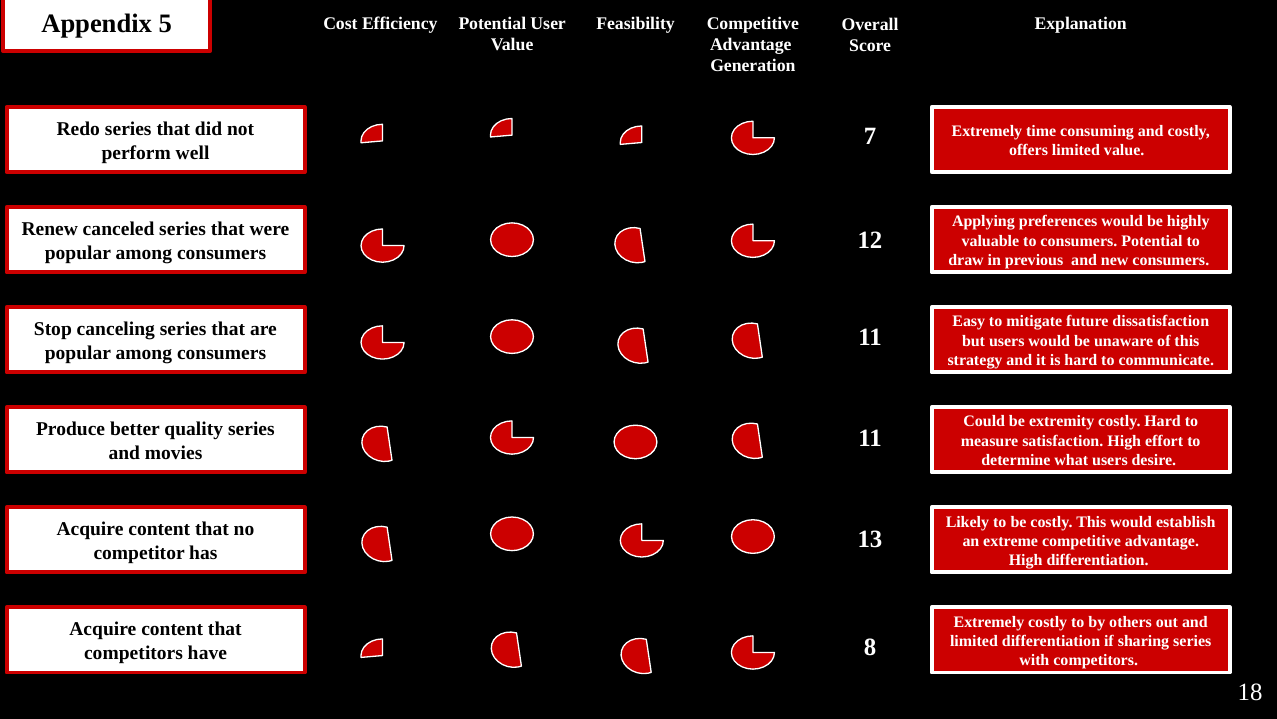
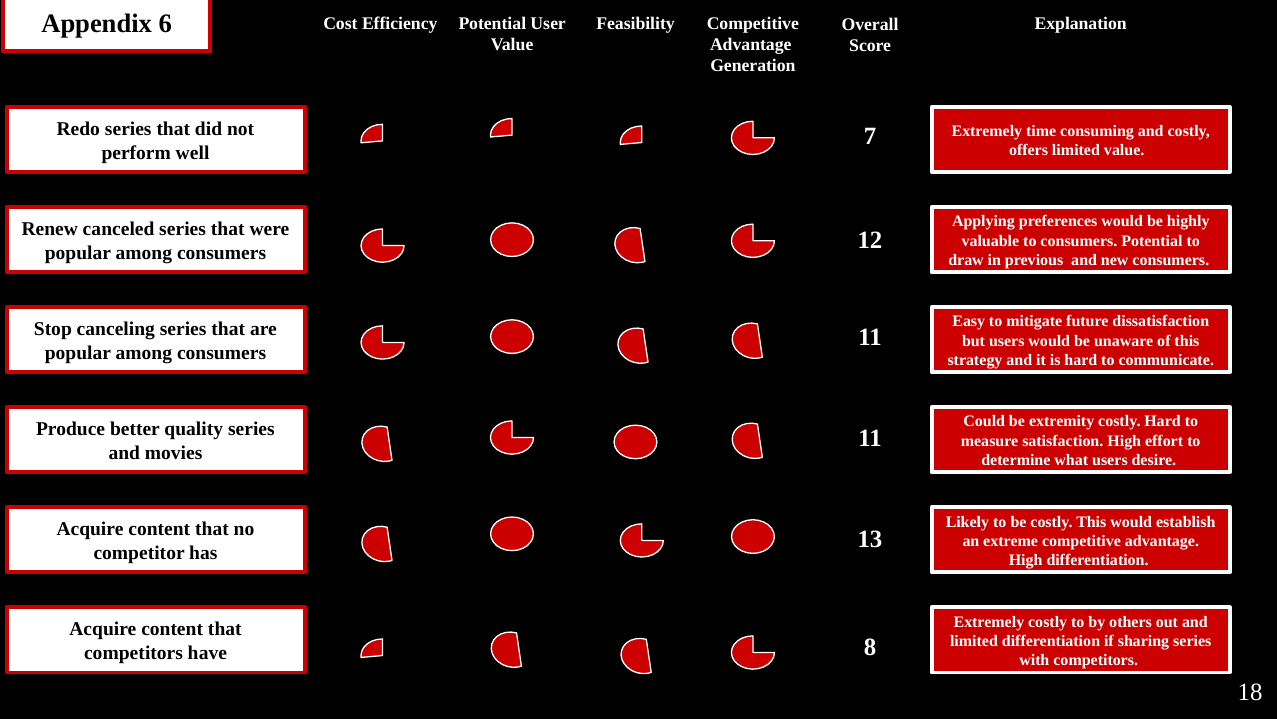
5: 5 -> 6
